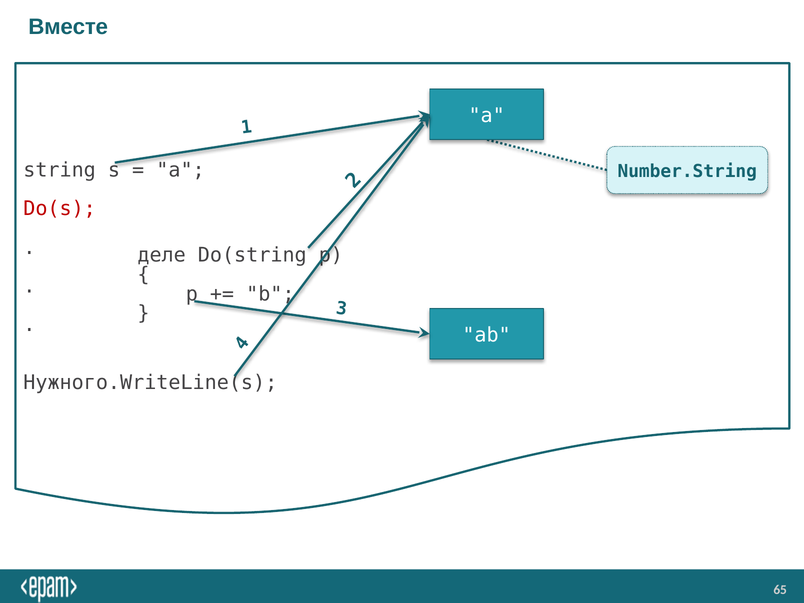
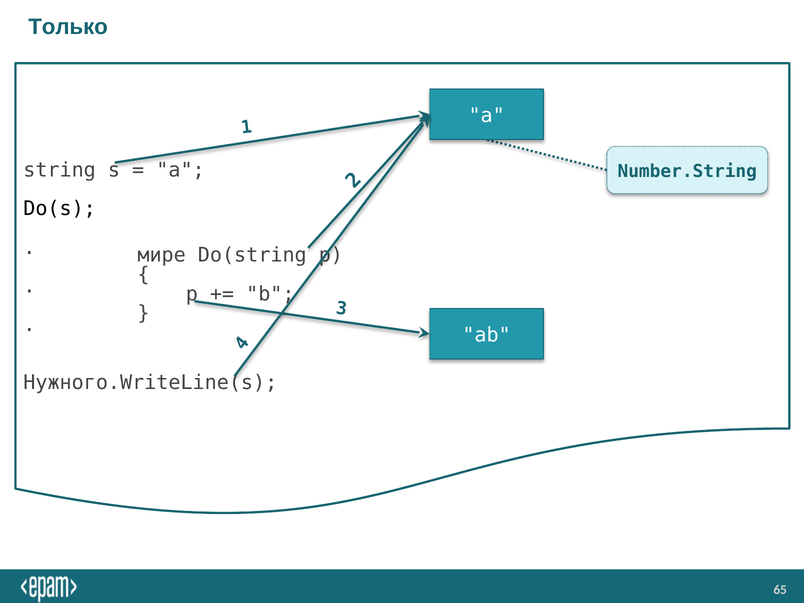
Вместе: Вместе -> Только
Do(s colour: red -> black
деле: деле -> мире
